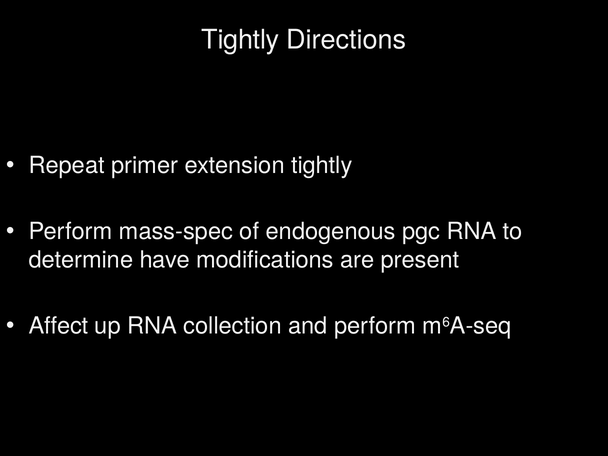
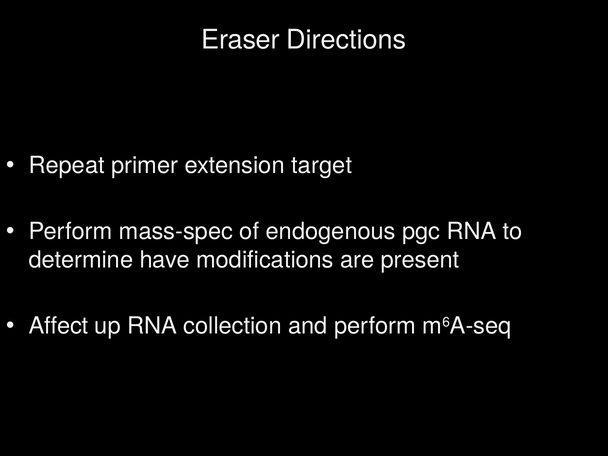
Tightly at (240, 40): Tightly -> Eraser
extension tightly: tightly -> target
